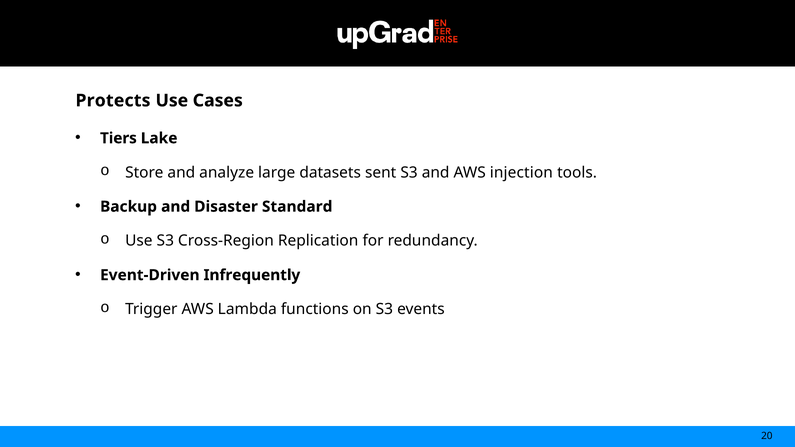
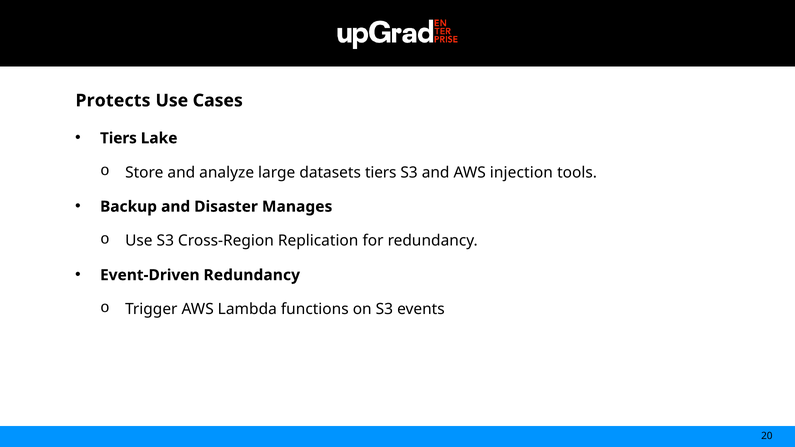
datasets sent: sent -> tiers
Standard: Standard -> Manages
Event-Driven Infrequently: Infrequently -> Redundancy
